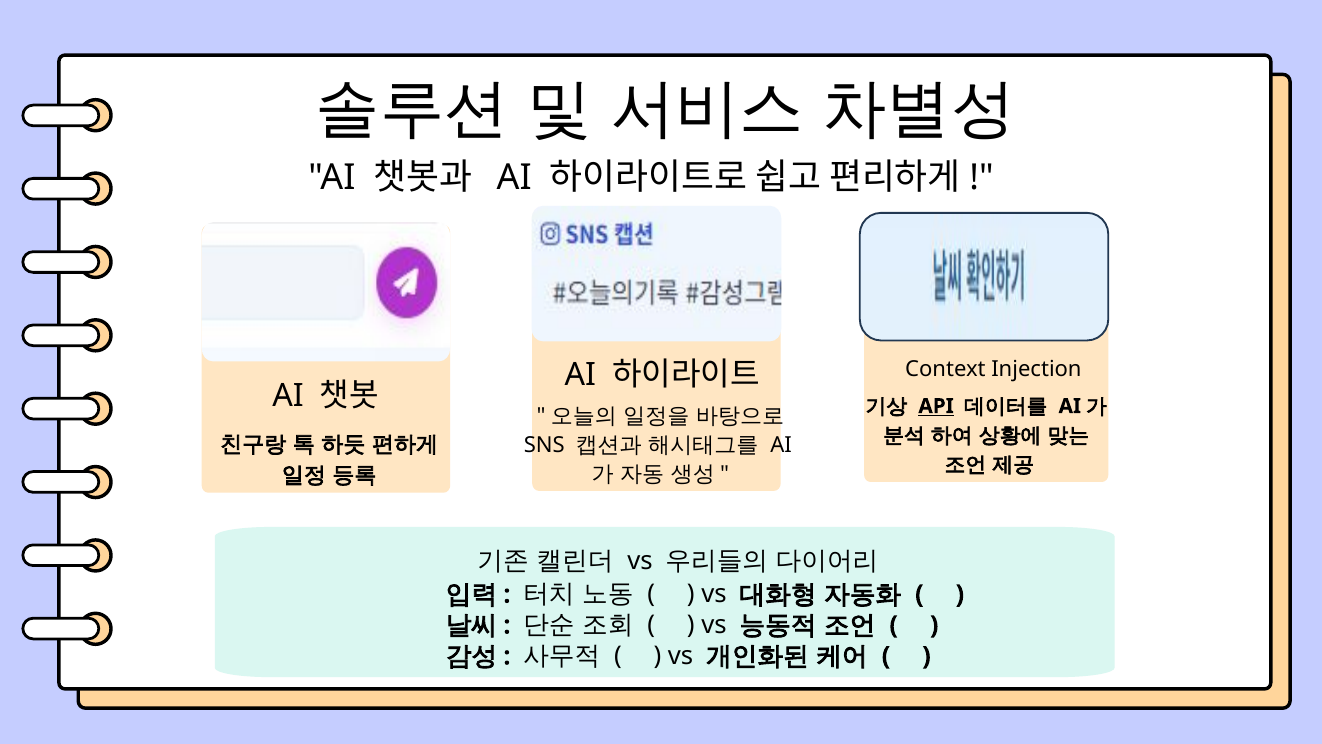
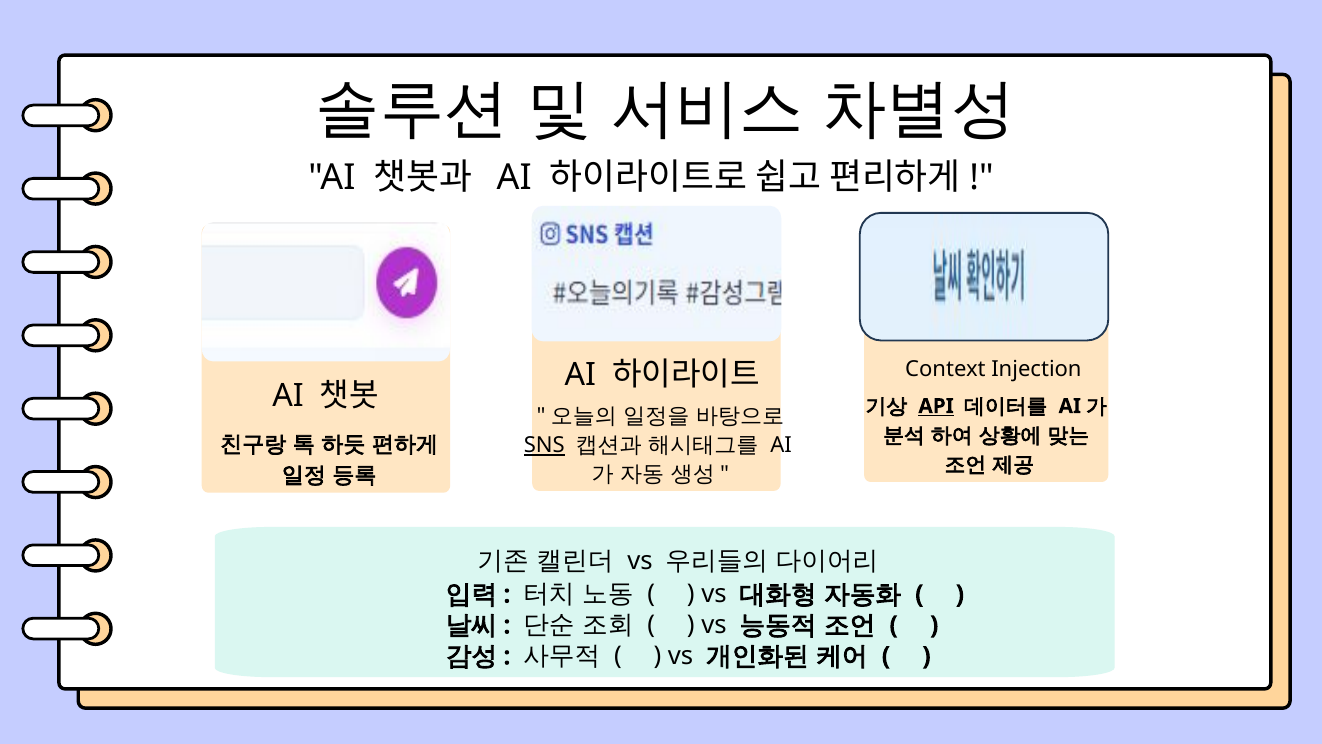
SNS underline: none -> present
